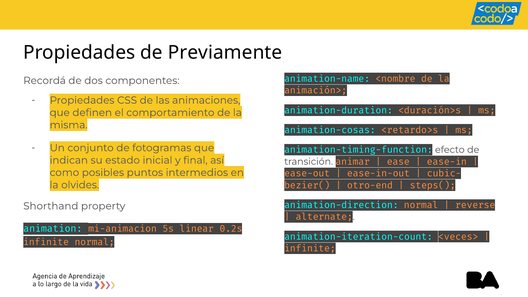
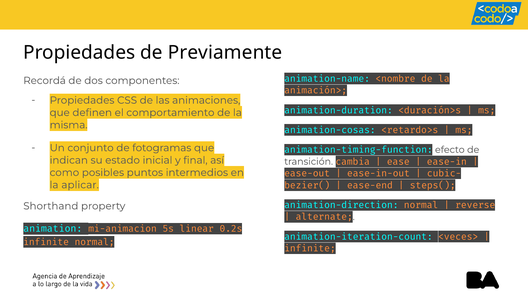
animar: animar -> cambia
otro-end: otro-end -> ease-end
olvides: olvides -> aplicar
